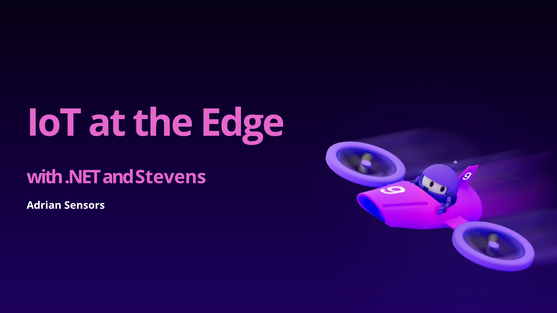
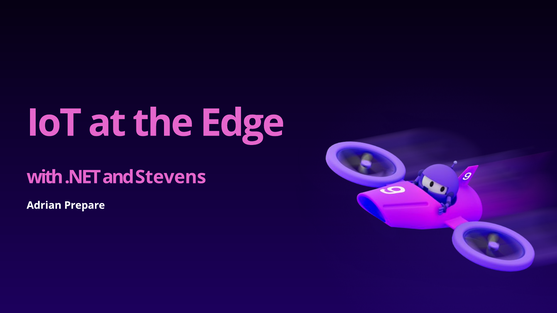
Sensors: Sensors -> Prepare
